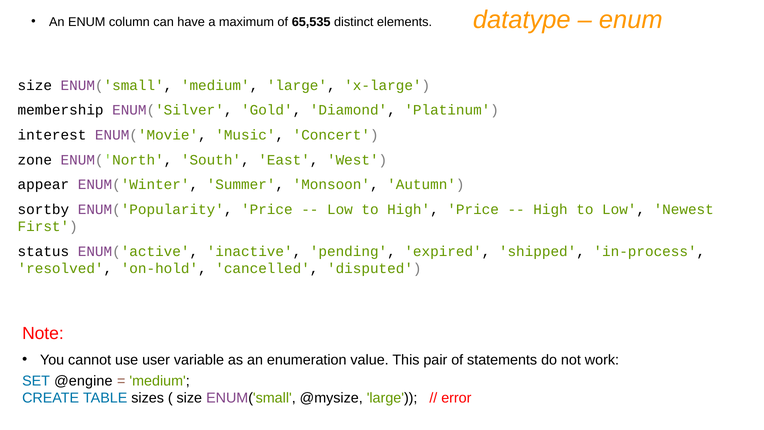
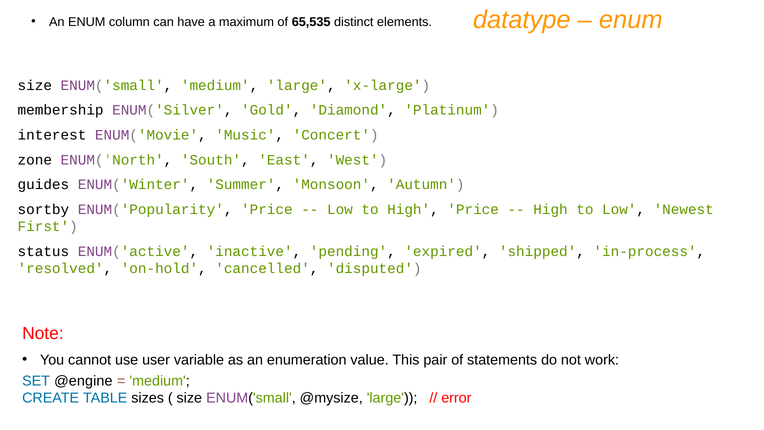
appear: appear -> guides
